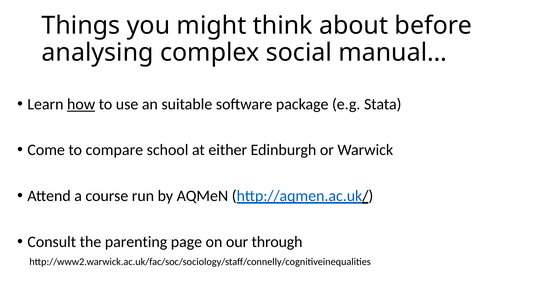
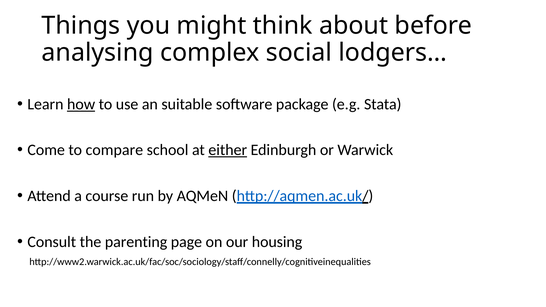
manual…: manual… -> lodgers…
either underline: none -> present
through: through -> housing
